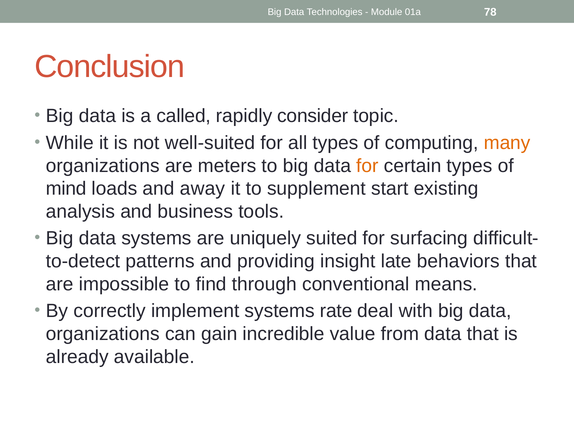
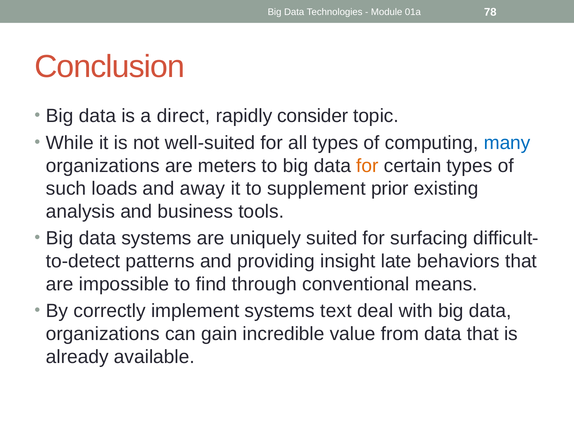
called: called -> direct
many colour: orange -> blue
mind: mind -> such
start: start -> prior
rate: rate -> text
